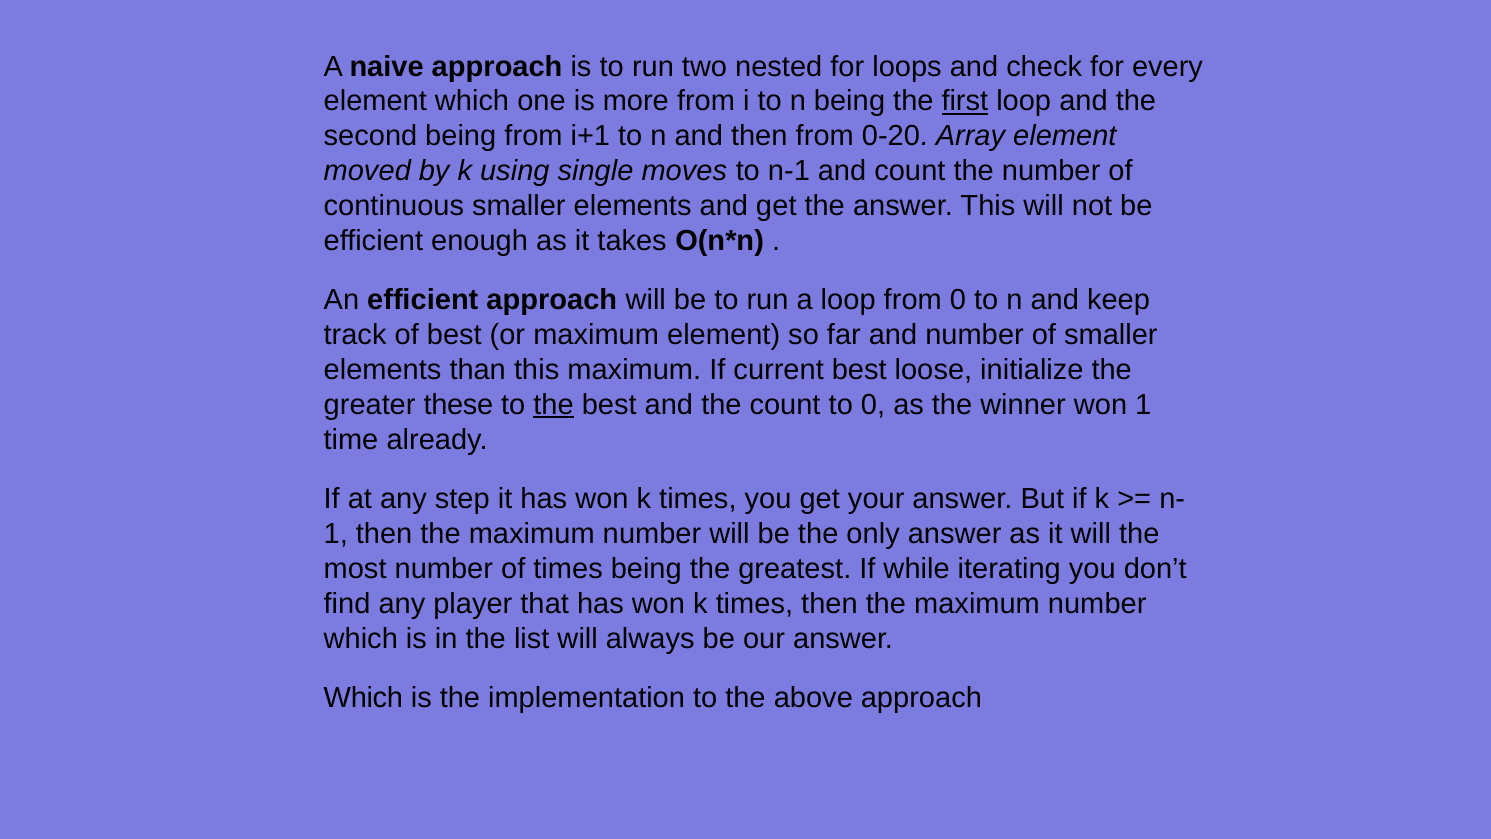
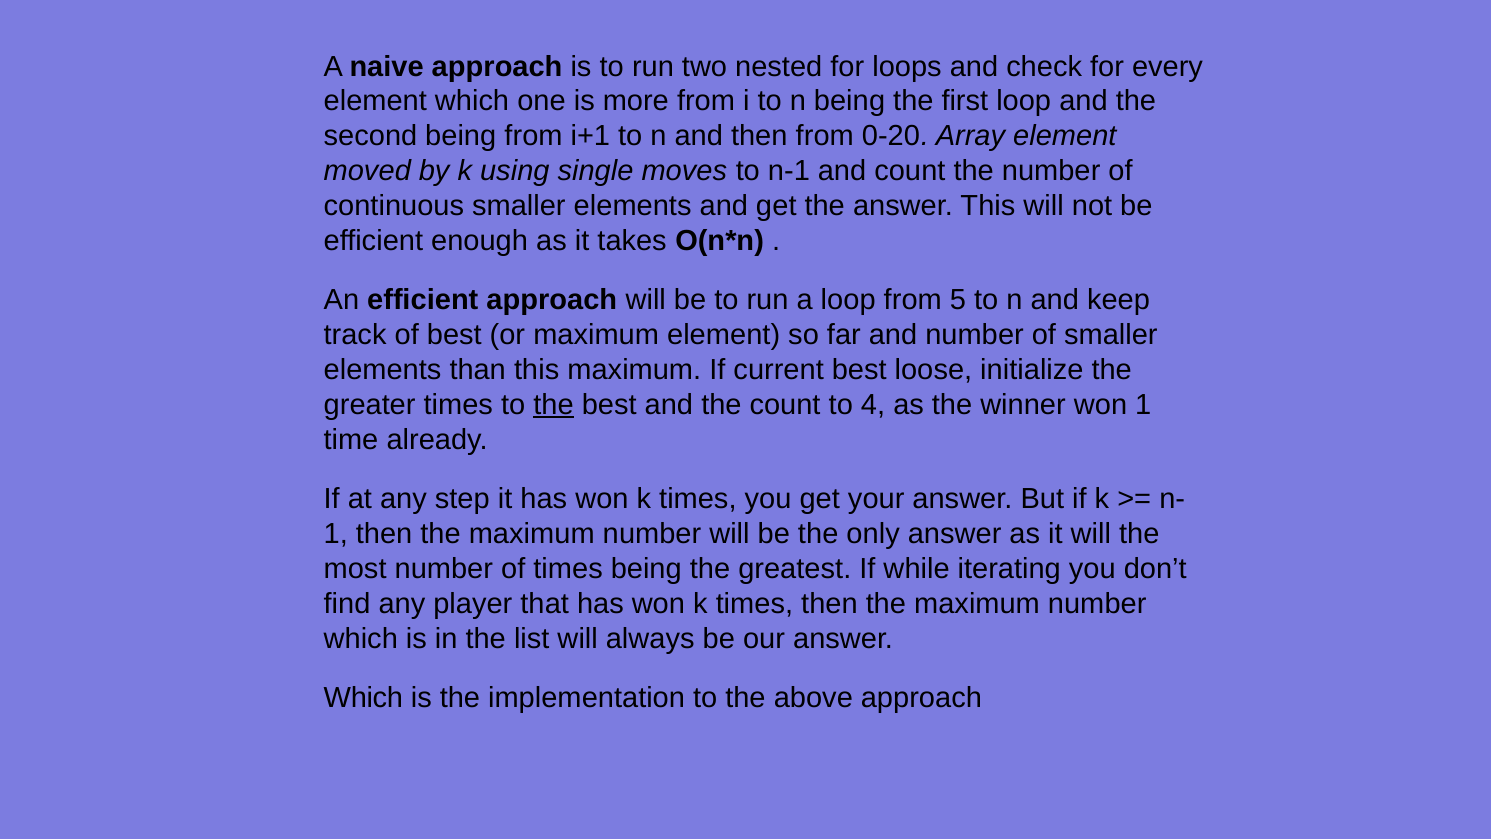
first underline: present -> none
from 0: 0 -> 5
greater these: these -> times
to 0: 0 -> 4
